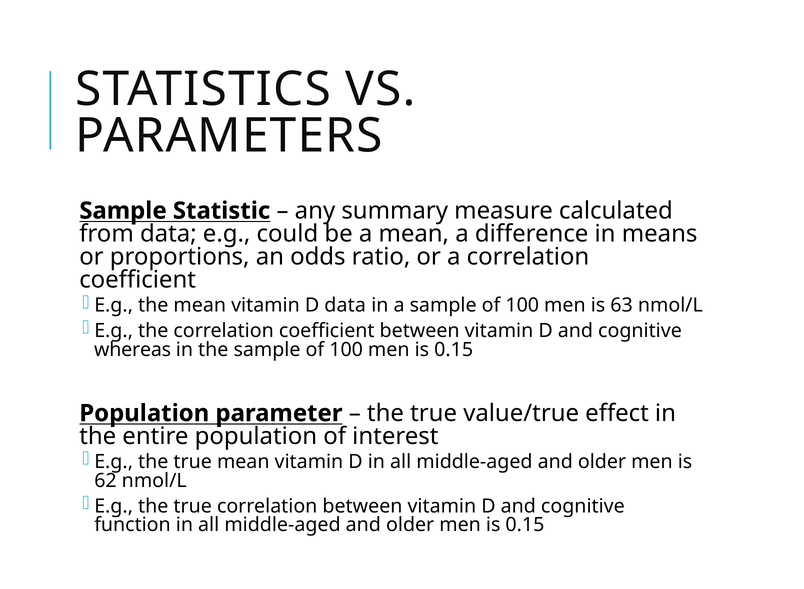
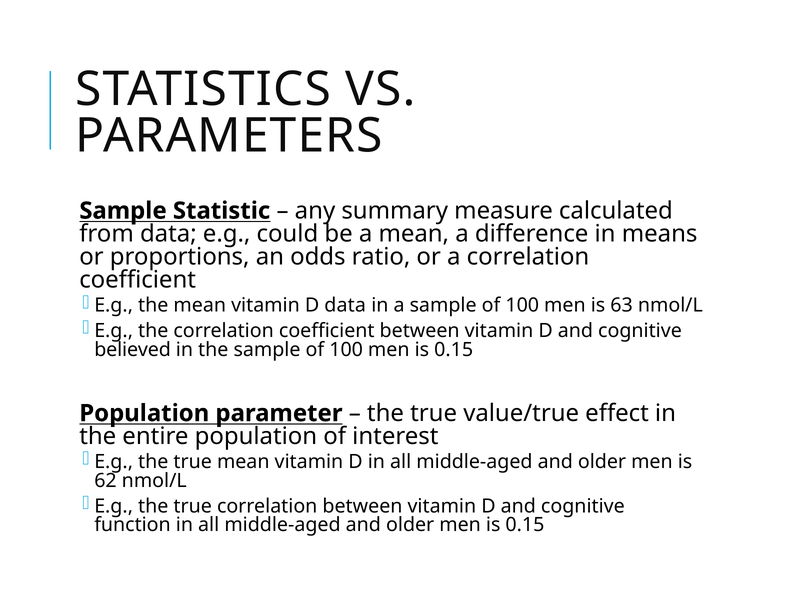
whereas: whereas -> believed
